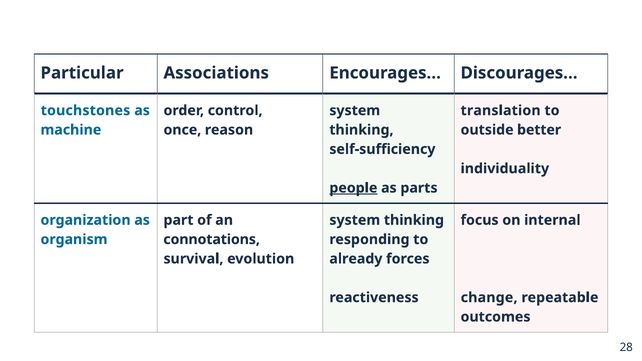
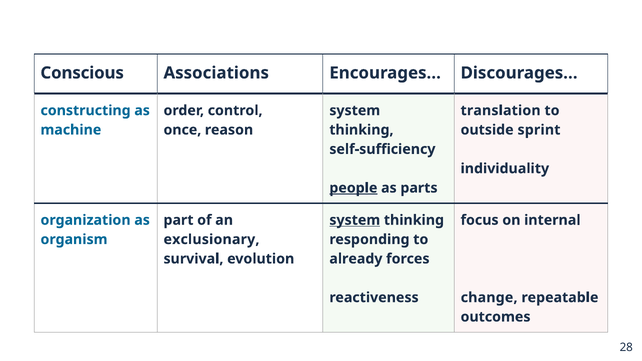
Particular: Particular -> Conscious
touchstones: touchstones -> constructing
better: better -> sprint
system at (355, 220) underline: none -> present
connotations: connotations -> exclusionary
